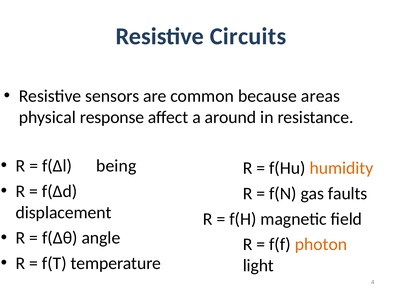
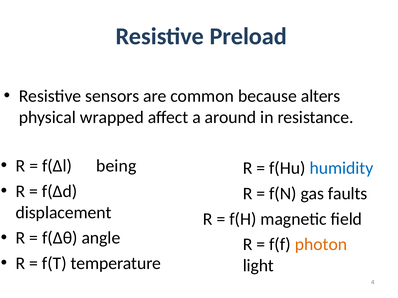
Circuits: Circuits -> Preload
areas: areas -> alters
response: response -> wrapped
humidity colour: orange -> blue
